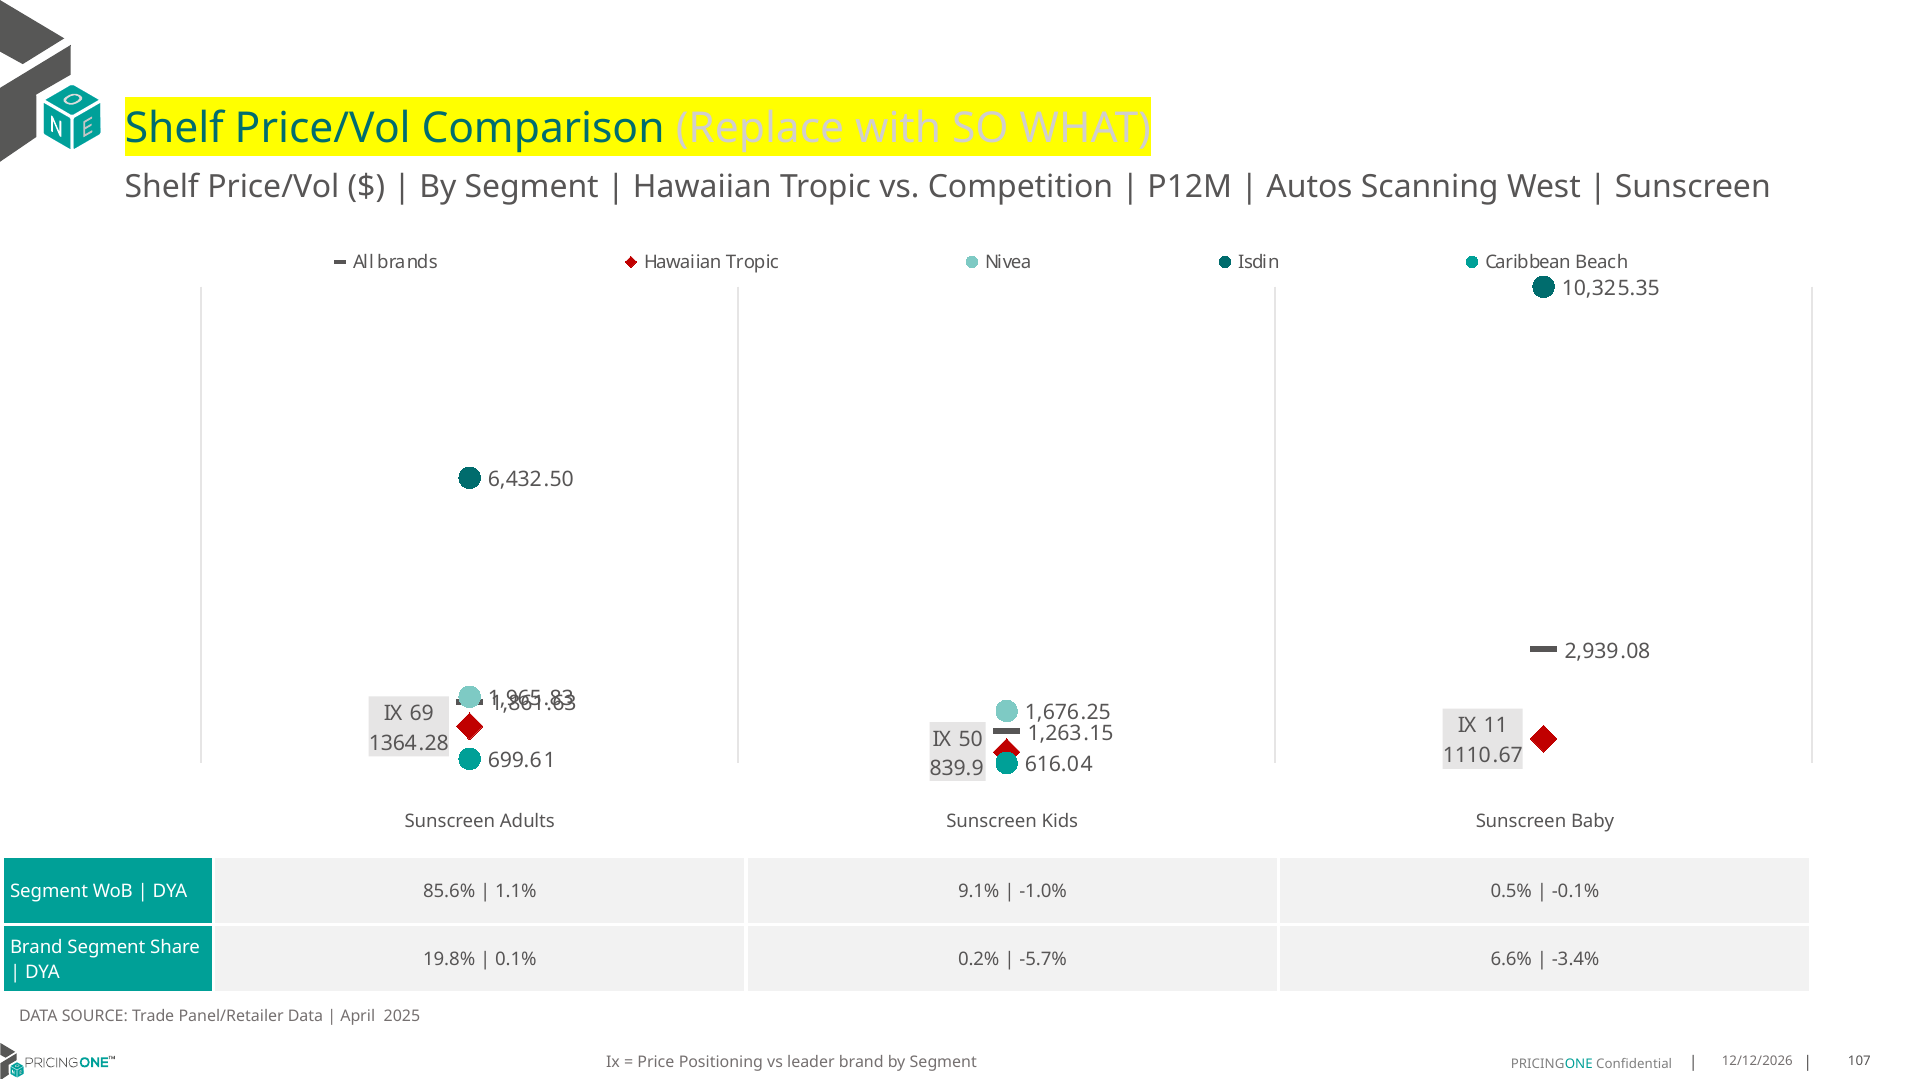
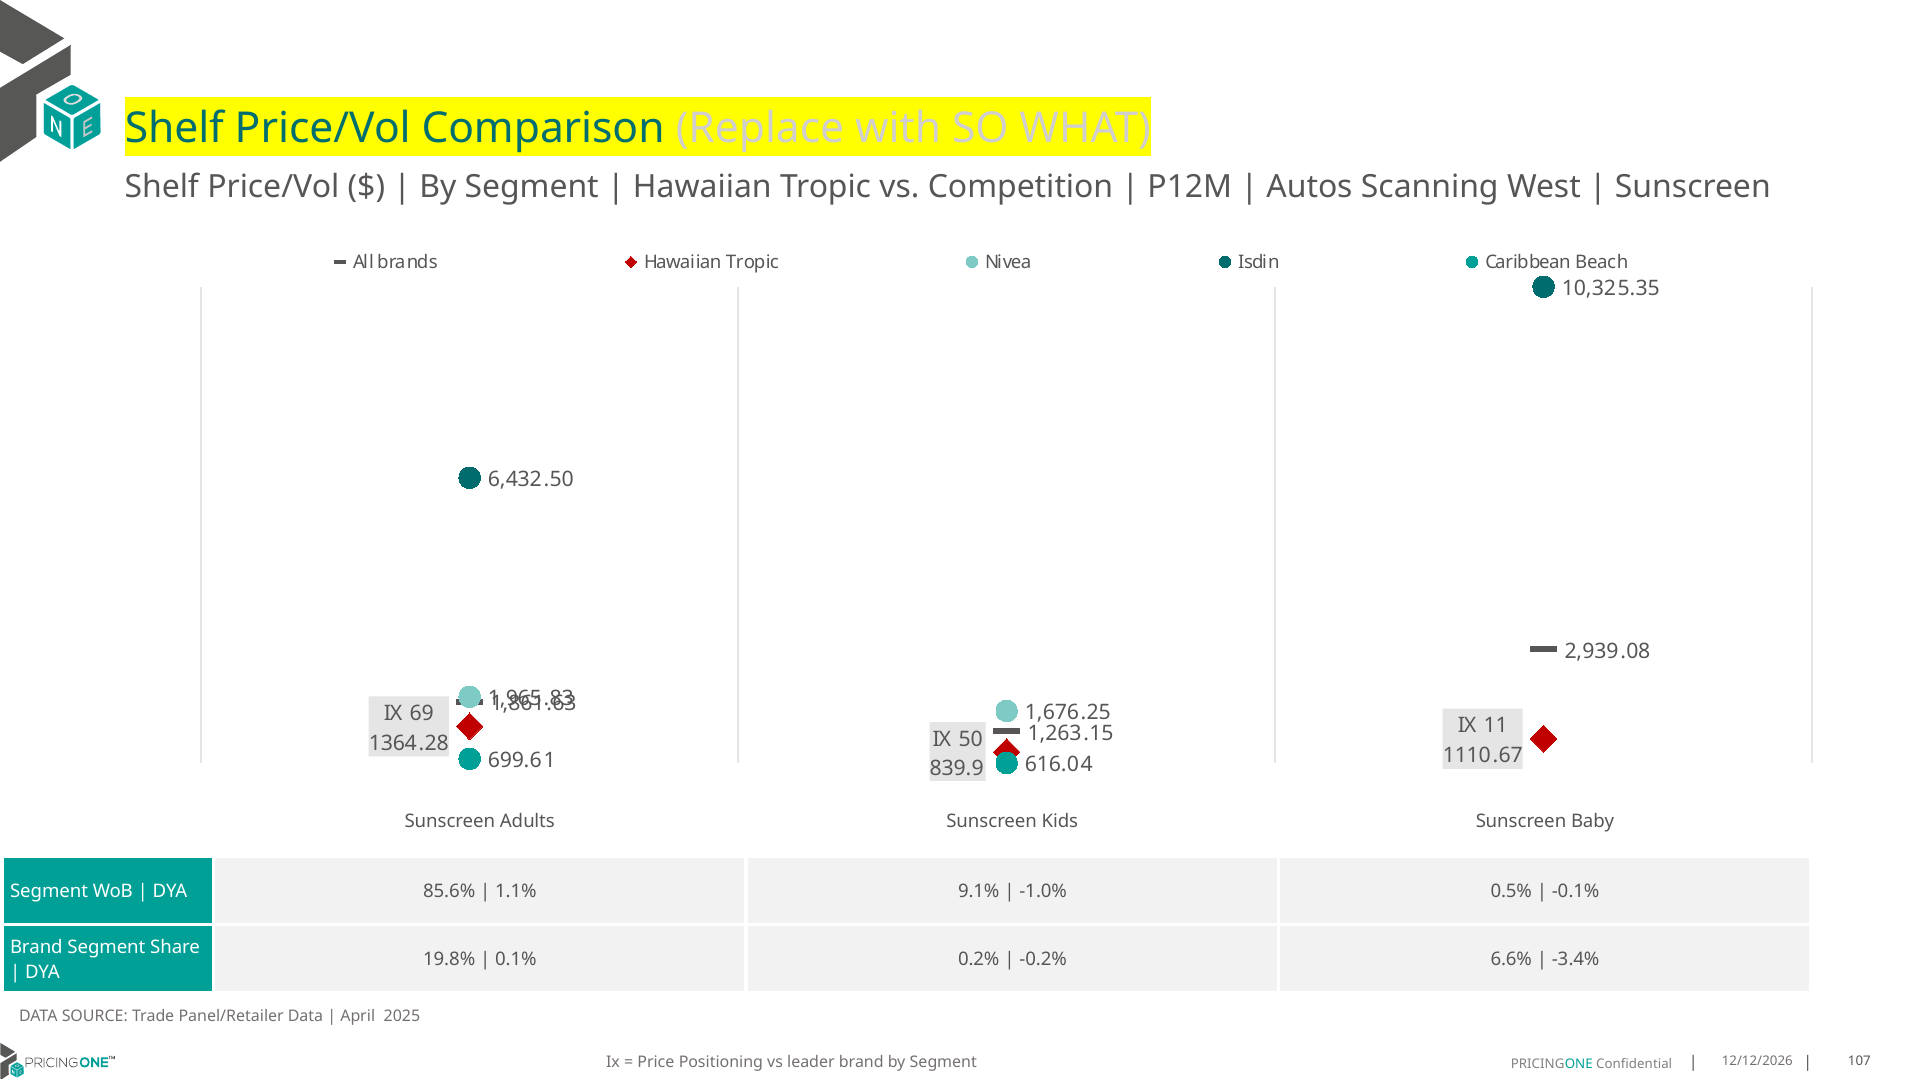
-5.7%: -5.7% -> -0.2%
